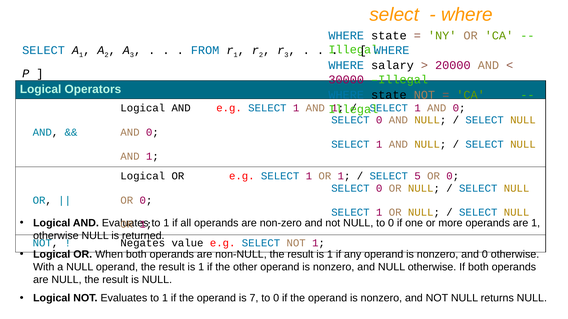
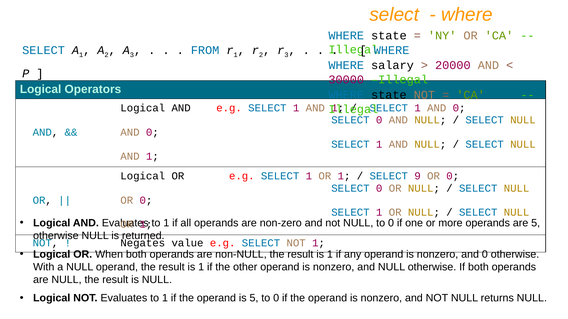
5: 5 -> 9
are 1: 1 -> 5
is 7: 7 -> 5
